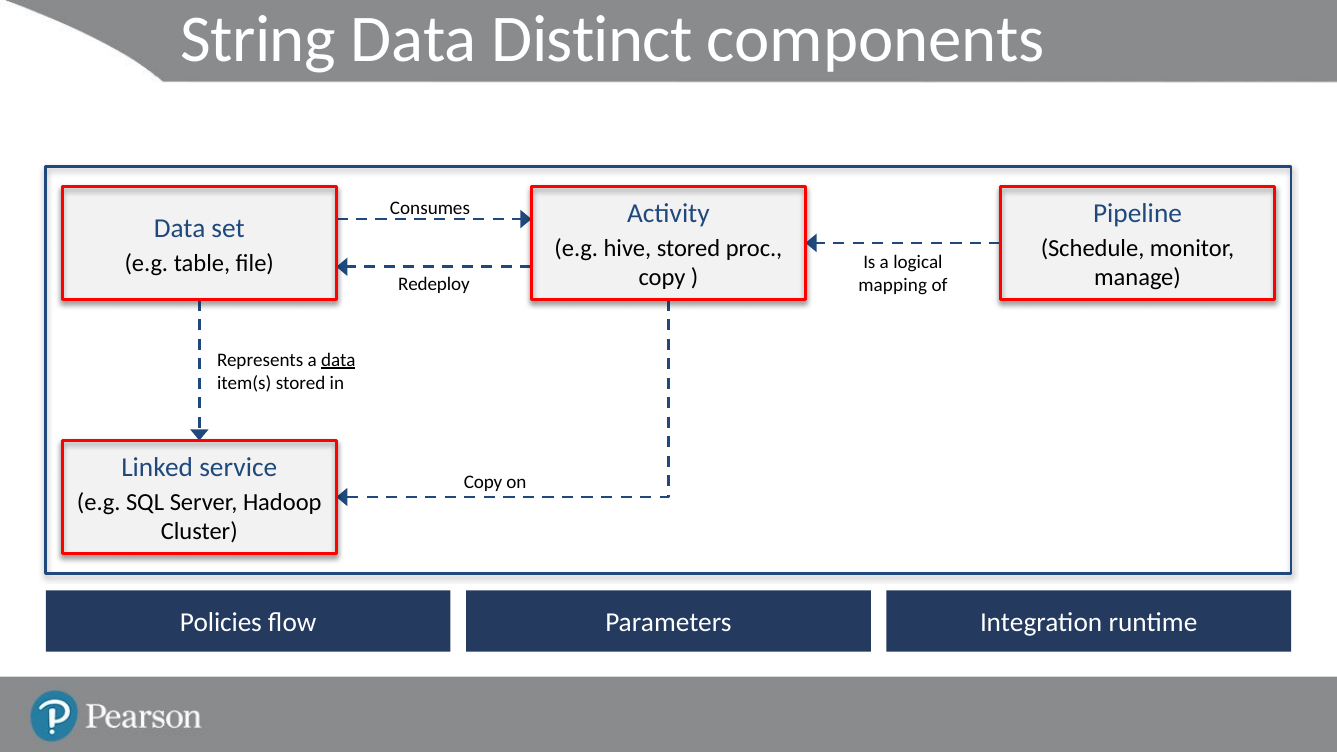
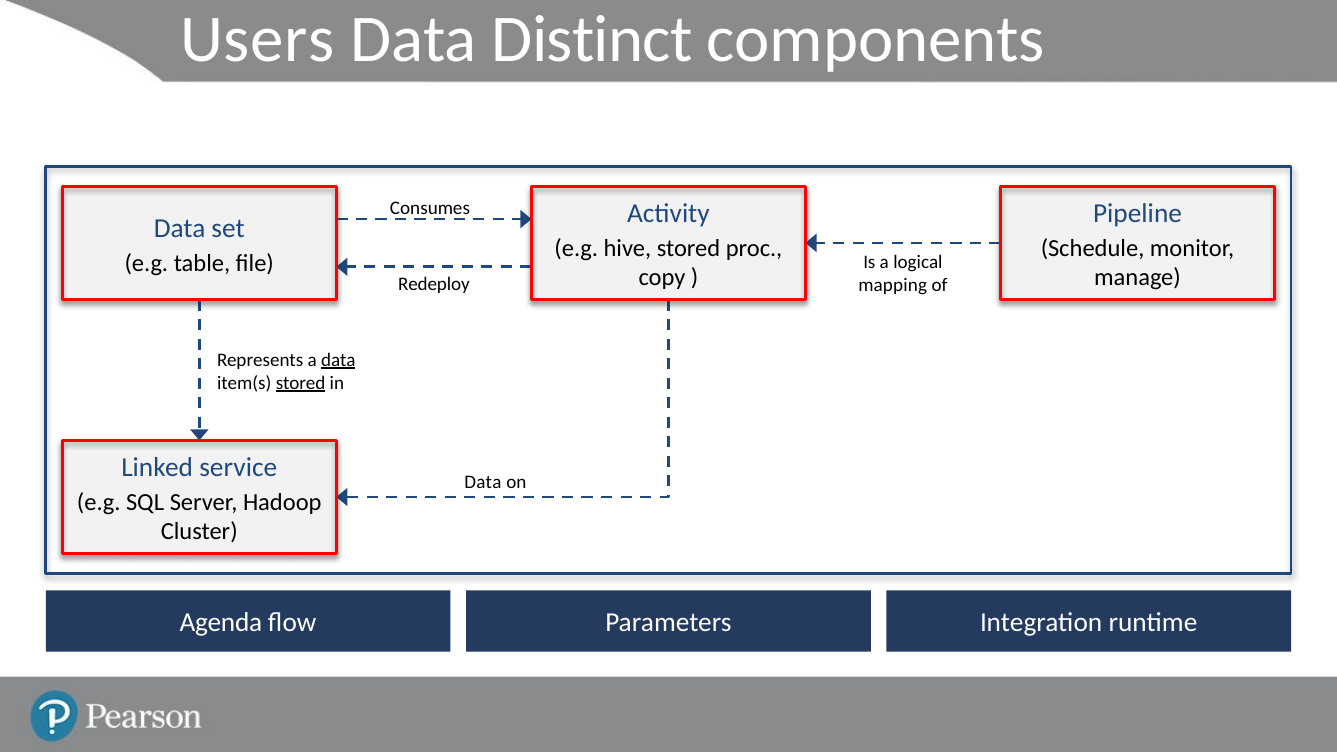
String: String -> Users
stored at (301, 383) underline: none -> present
Copy at (483, 483): Copy -> Data
Policies: Policies -> Agenda
